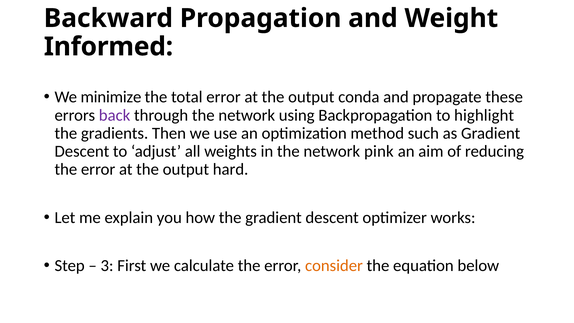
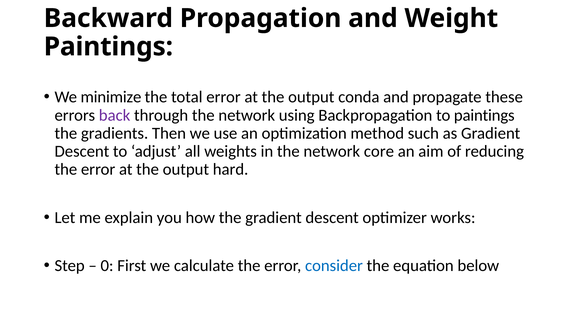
Informed at (108, 47): Informed -> Paintings
to highlight: highlight -> paintings
pink: pink -> core
3: 3 -> 0
consider colour: orange -> blue
